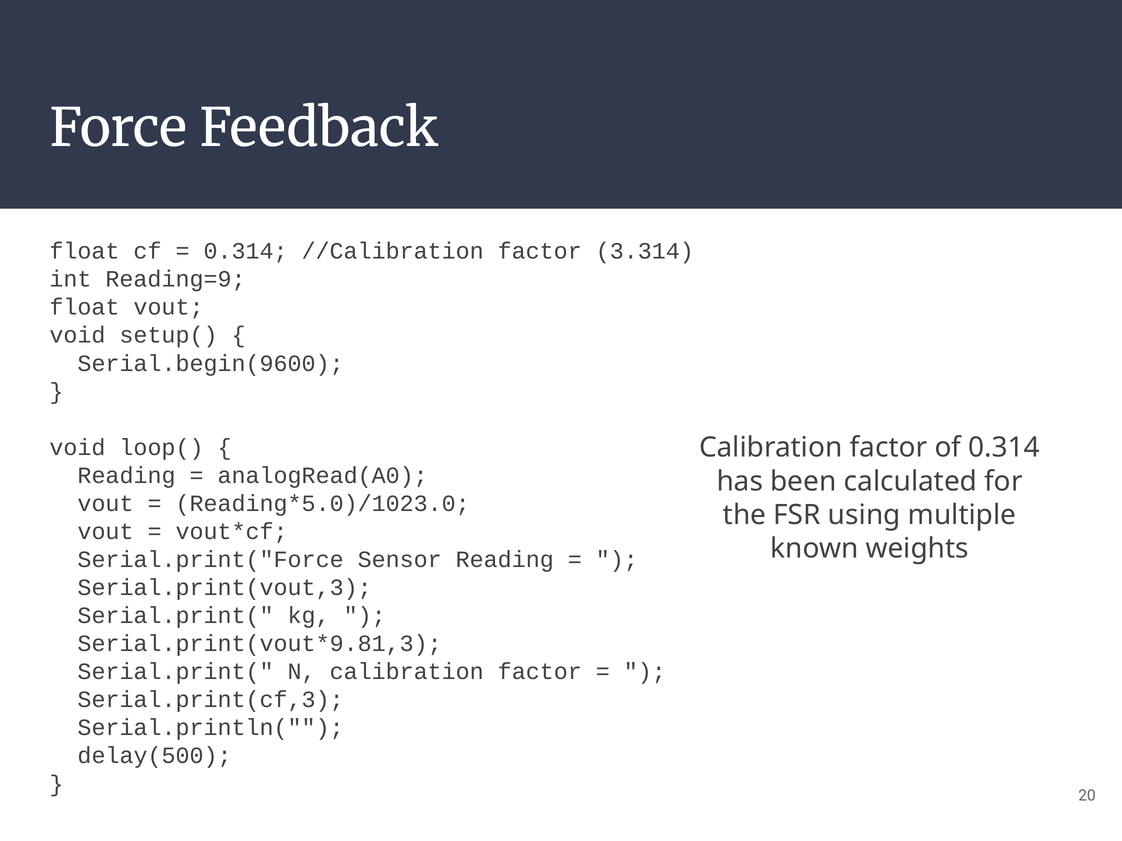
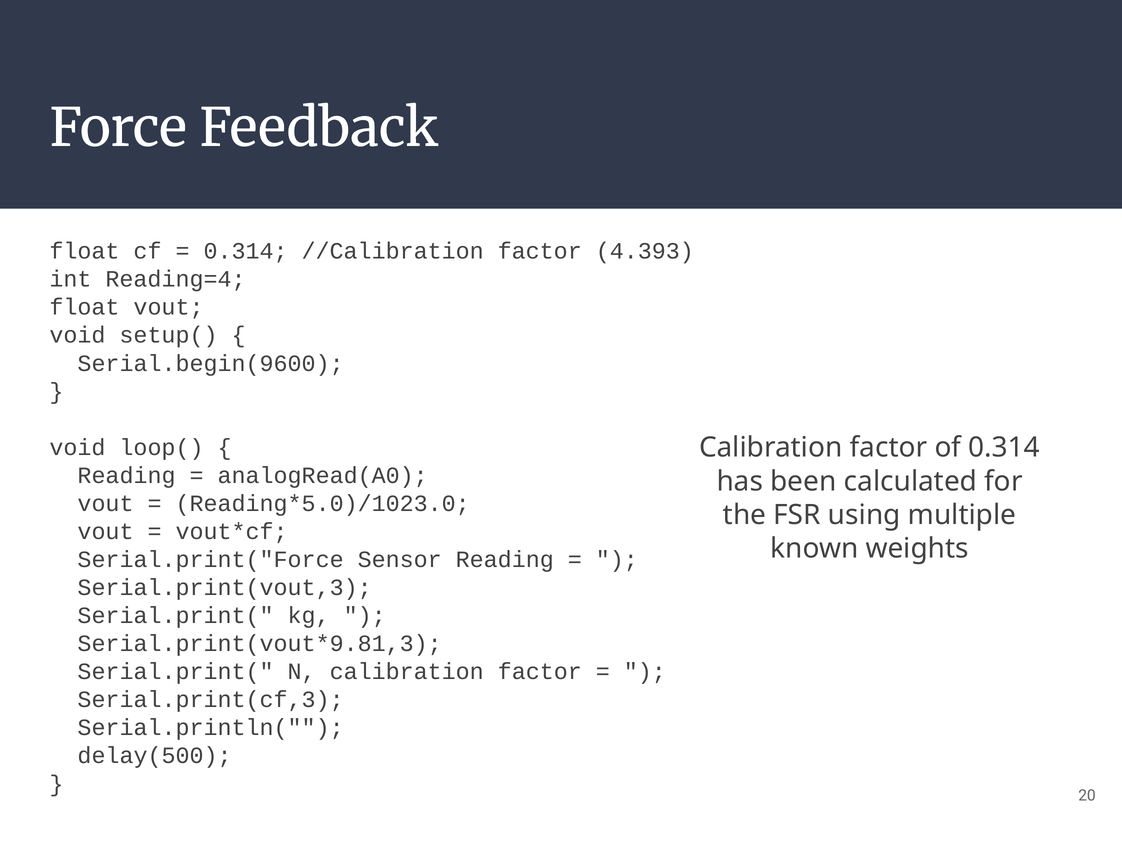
3.314: 3.314 -> 4.393
Reading=9: Reading=9 -> Reading=4
